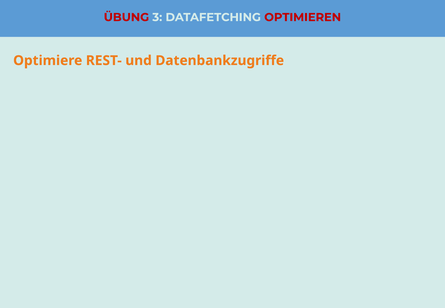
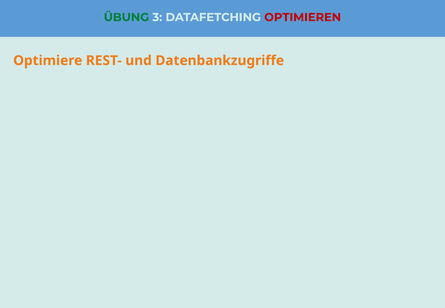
ÜBUNG colour: red -> green
